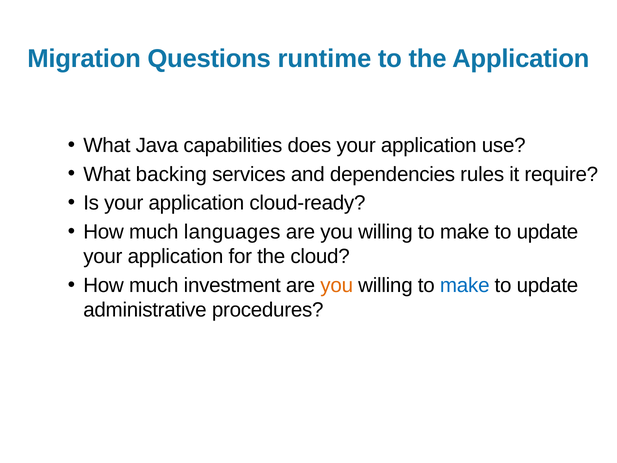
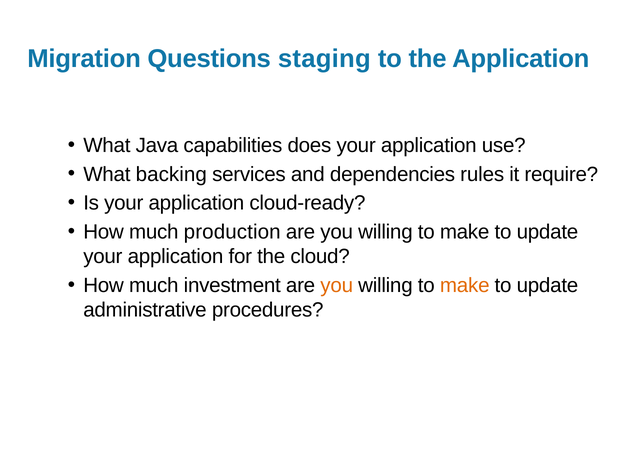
runtime: runtime -> staging
languages: languages -> production
make at (465, 285) colour: blue -> orange
